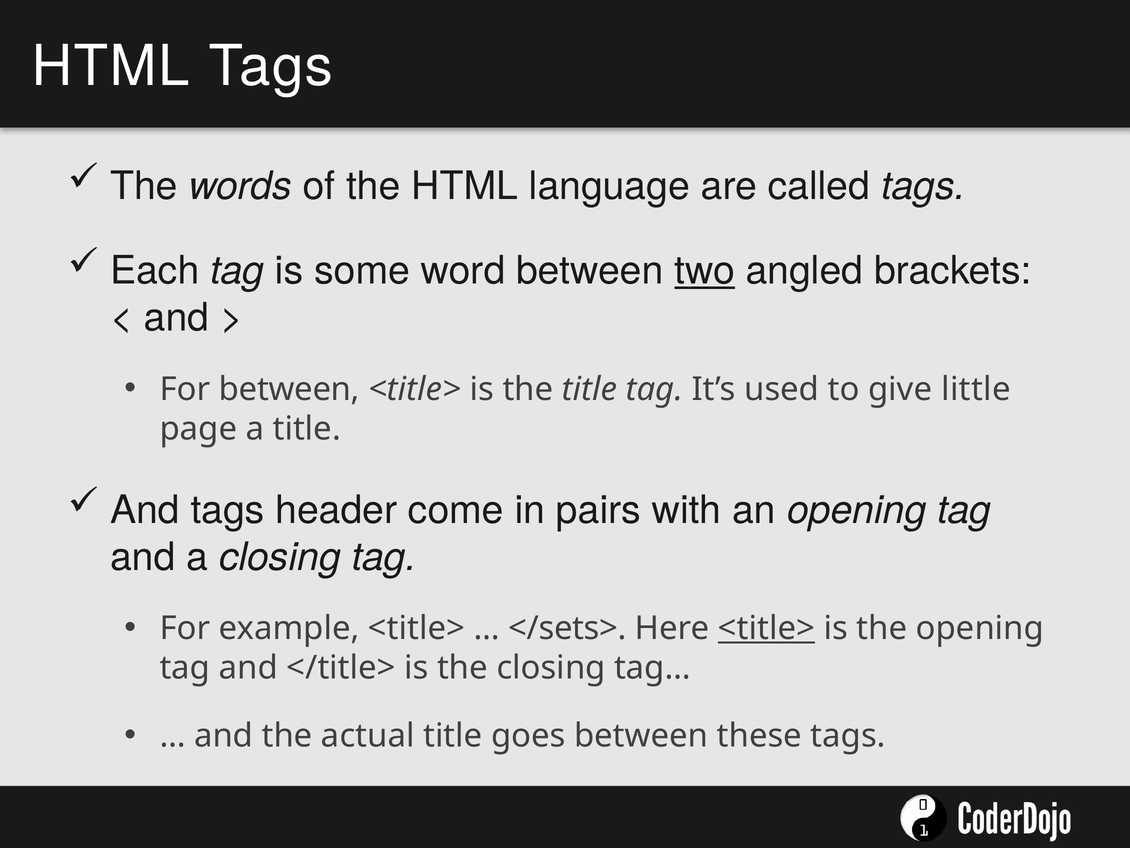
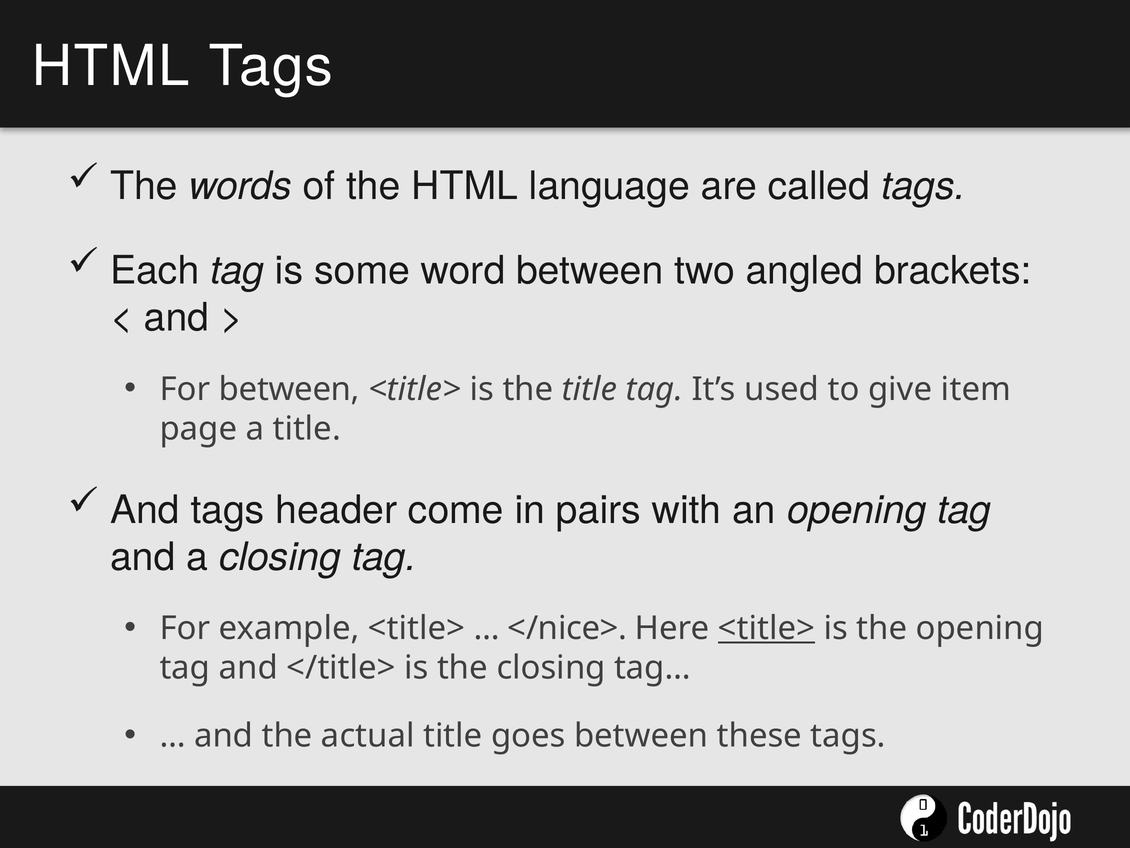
two underline: present -> none
little: little -> item
</sets>: </sets> -> </nice>
